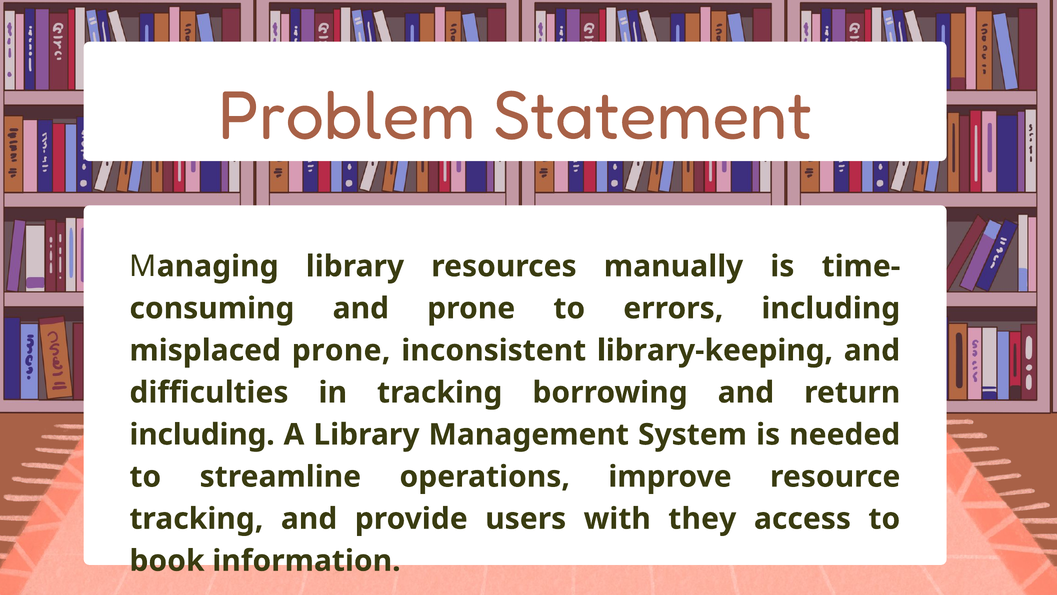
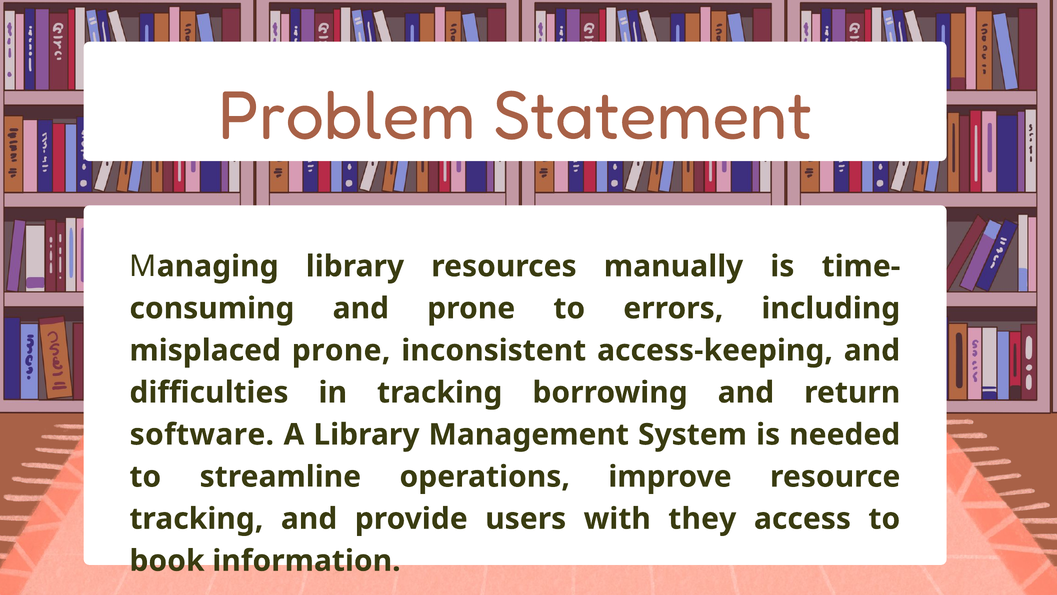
library-keeping: library-keeping -> access-keeping
including at (202, 434): including -> software
